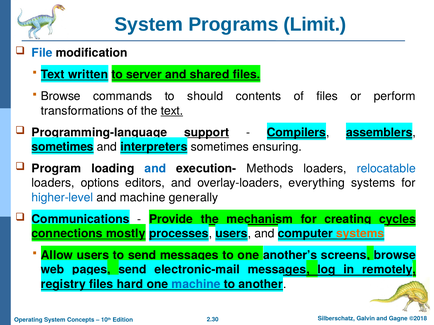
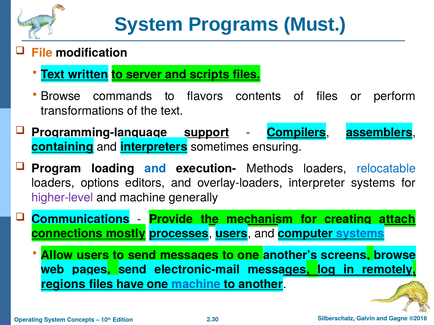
Limit: Limit -> Must
File colour: blue -> orange
shared: shared -> scripts
should: should -> flavors
text at (172, 111) underline: present -> none
sometimes at (63, 147): sometimes -> containing
everything: everything -> interpreter
higher-level colour: blue -> purple
cycles: cycles -> attach
systems at (360, 234) colour: orange -> blue
registry: registry -> regions
hard: hard -> have
